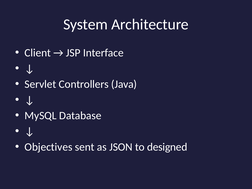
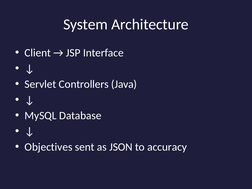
designed: designed -> accuracy
